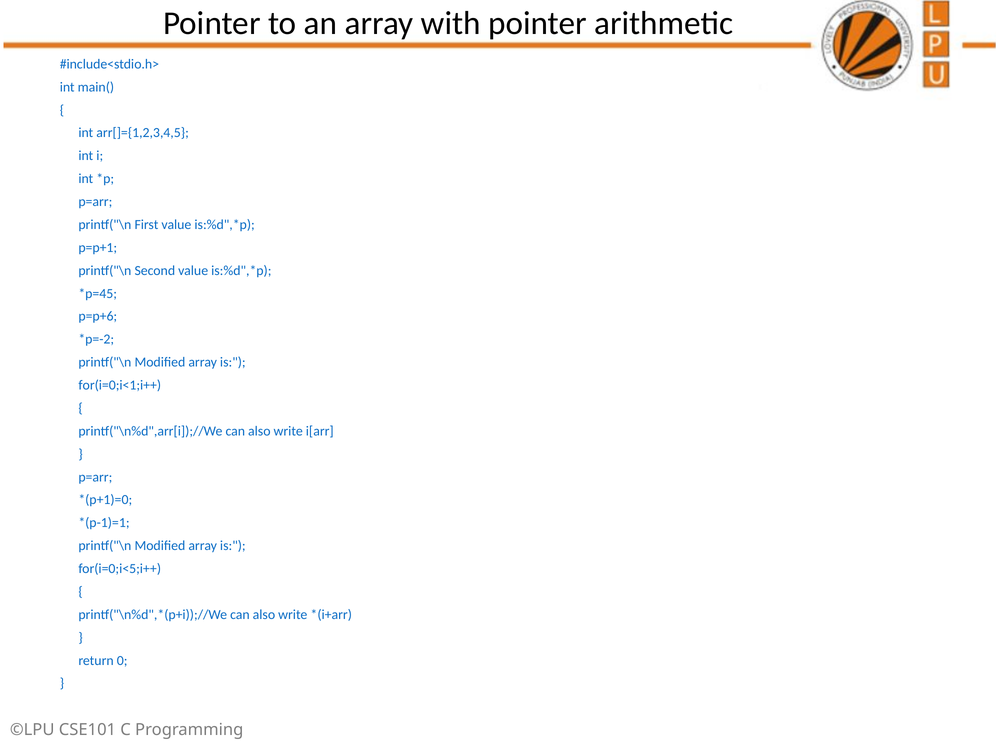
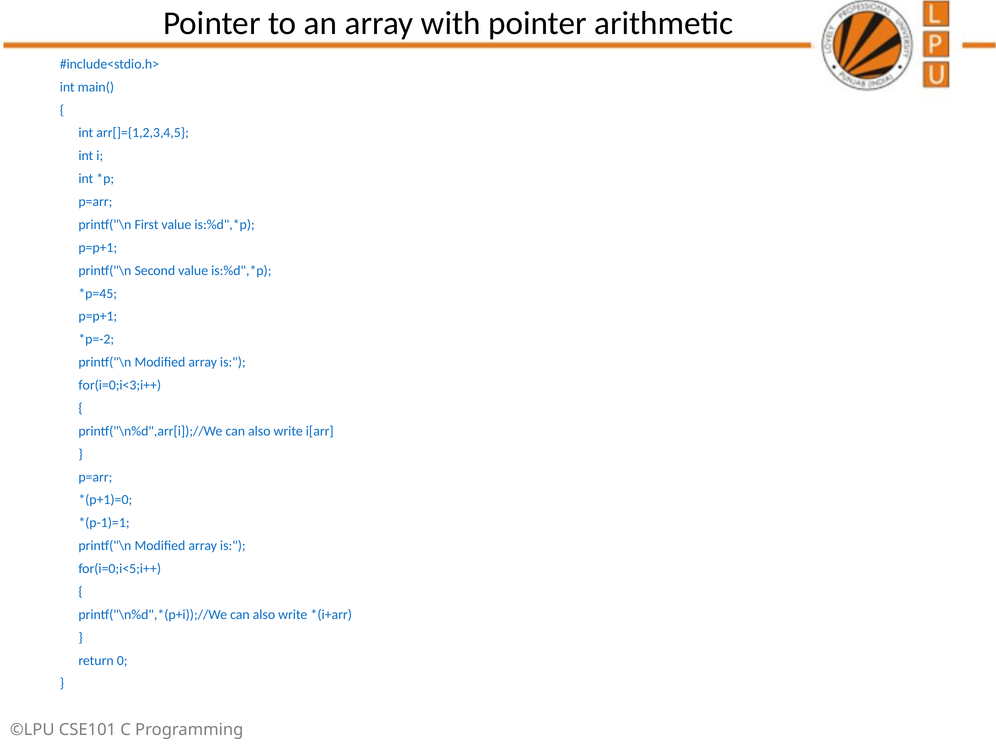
p=p+6 at (98, 316): p=p+6 -> p=p+1
for(i=0;i<1;i++: for(i=0;i<1;i++ -> for(i=0;i<3;i++
